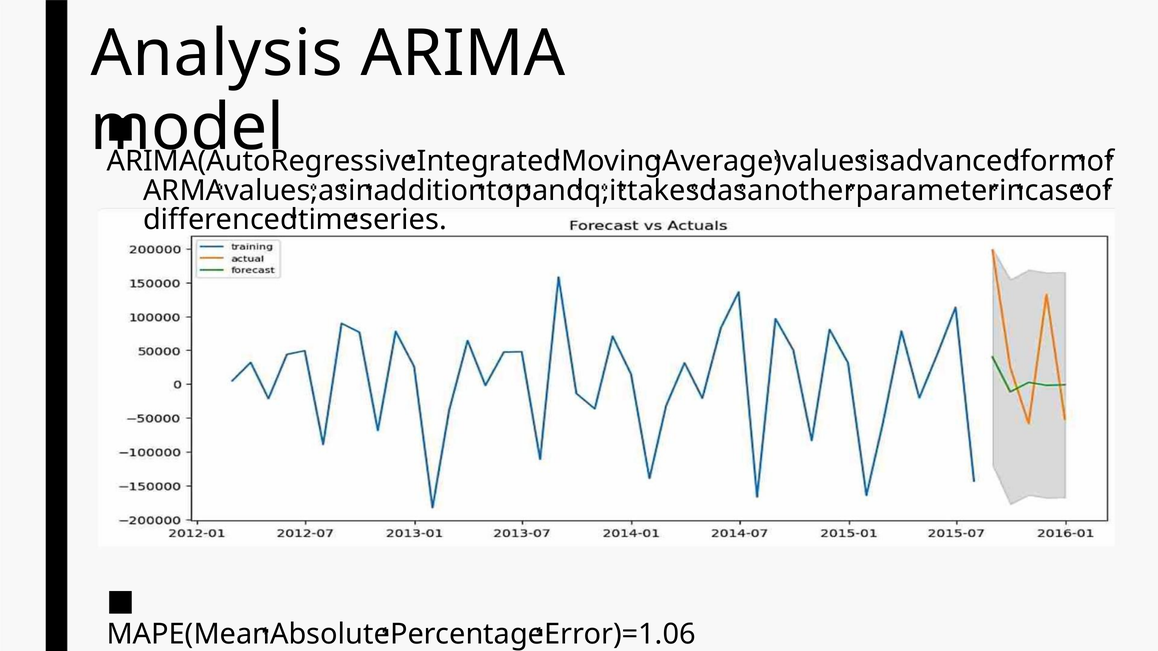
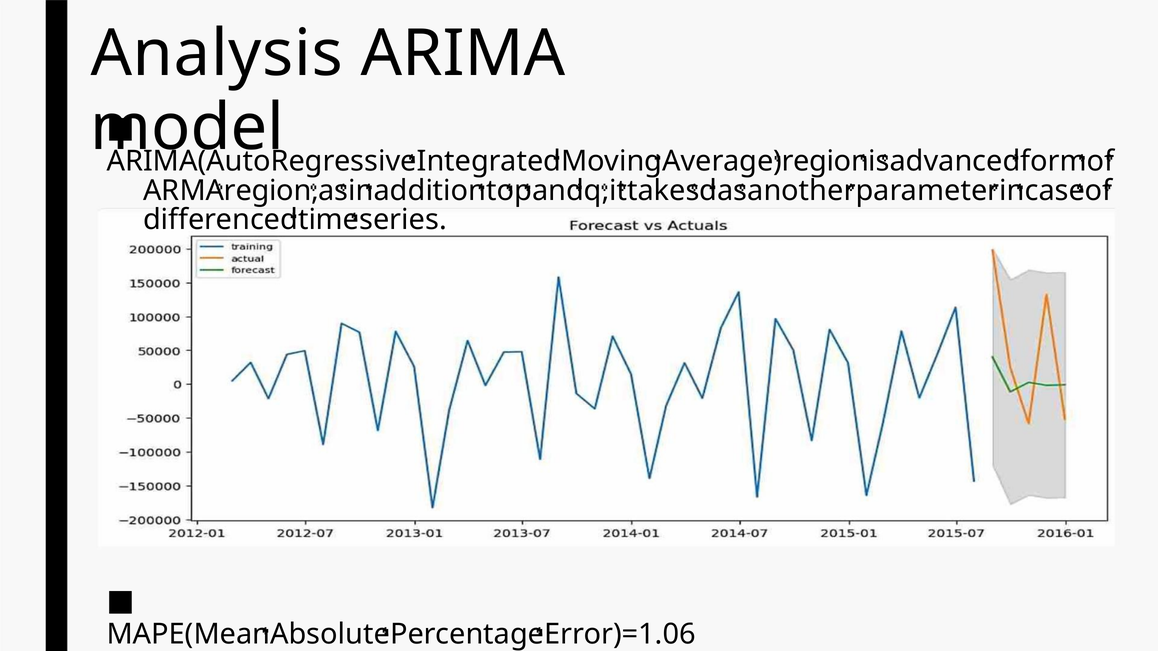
values at (825, 162): values -> region
values at (271, 191): values -> region
